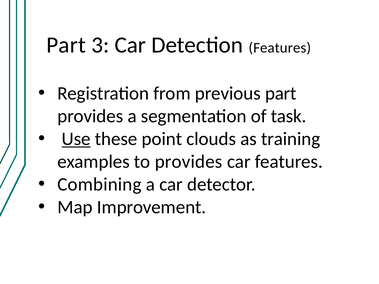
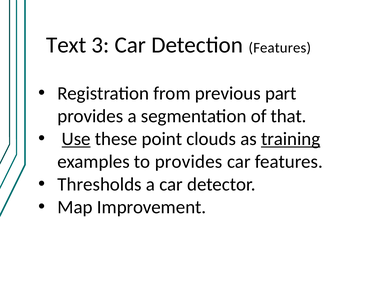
Part at (66, 45): Part -> Text
task: task -> that
training underline: none -> present
Combining: Combining -> Thresholds
